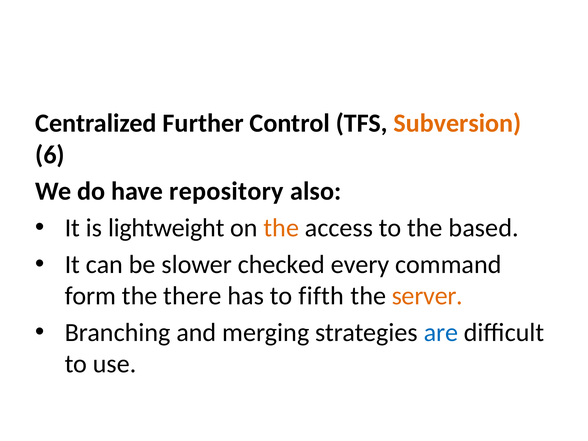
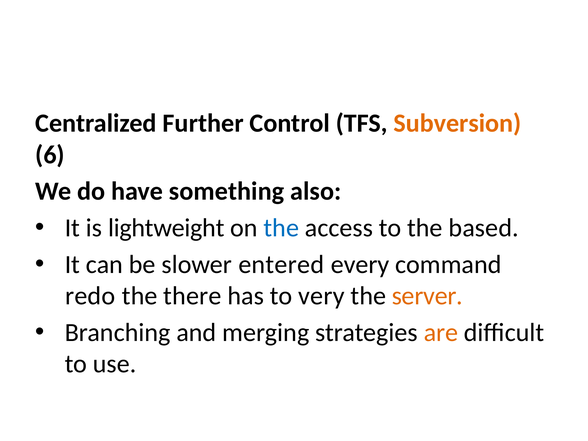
repository: repository -> something
the at (281, 228) colour: orange -> blue
checked: checked -> entered
form: form -> redo
fifth: fifth -> very
are colour: blue -> orange
